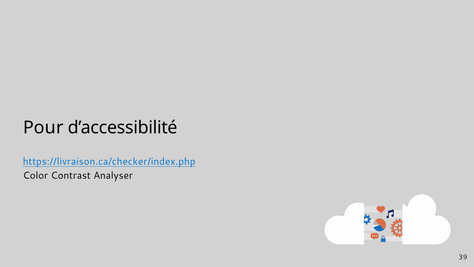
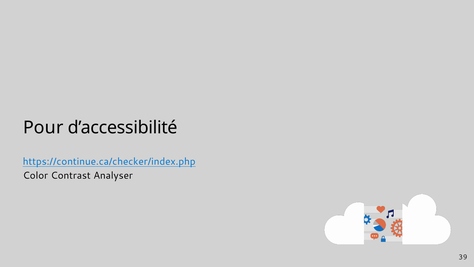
https://livraison.ca/checker/index.php: https://livraison.ca/checker/index.php -> https://continue.ca/checker/index.php
